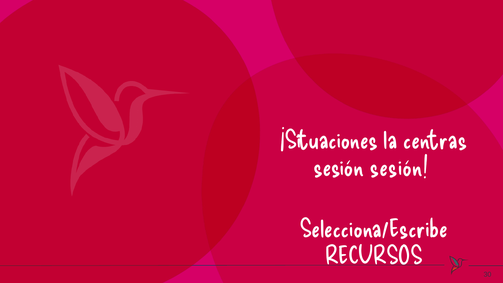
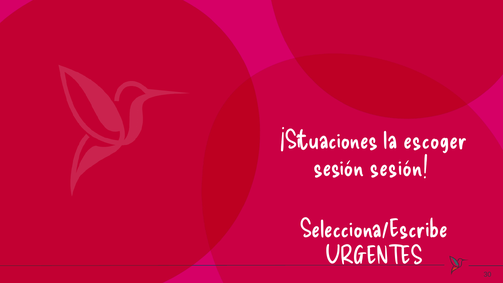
centras: centras -> escoger
RECURSOS: RECURSOS -> URGENTES
